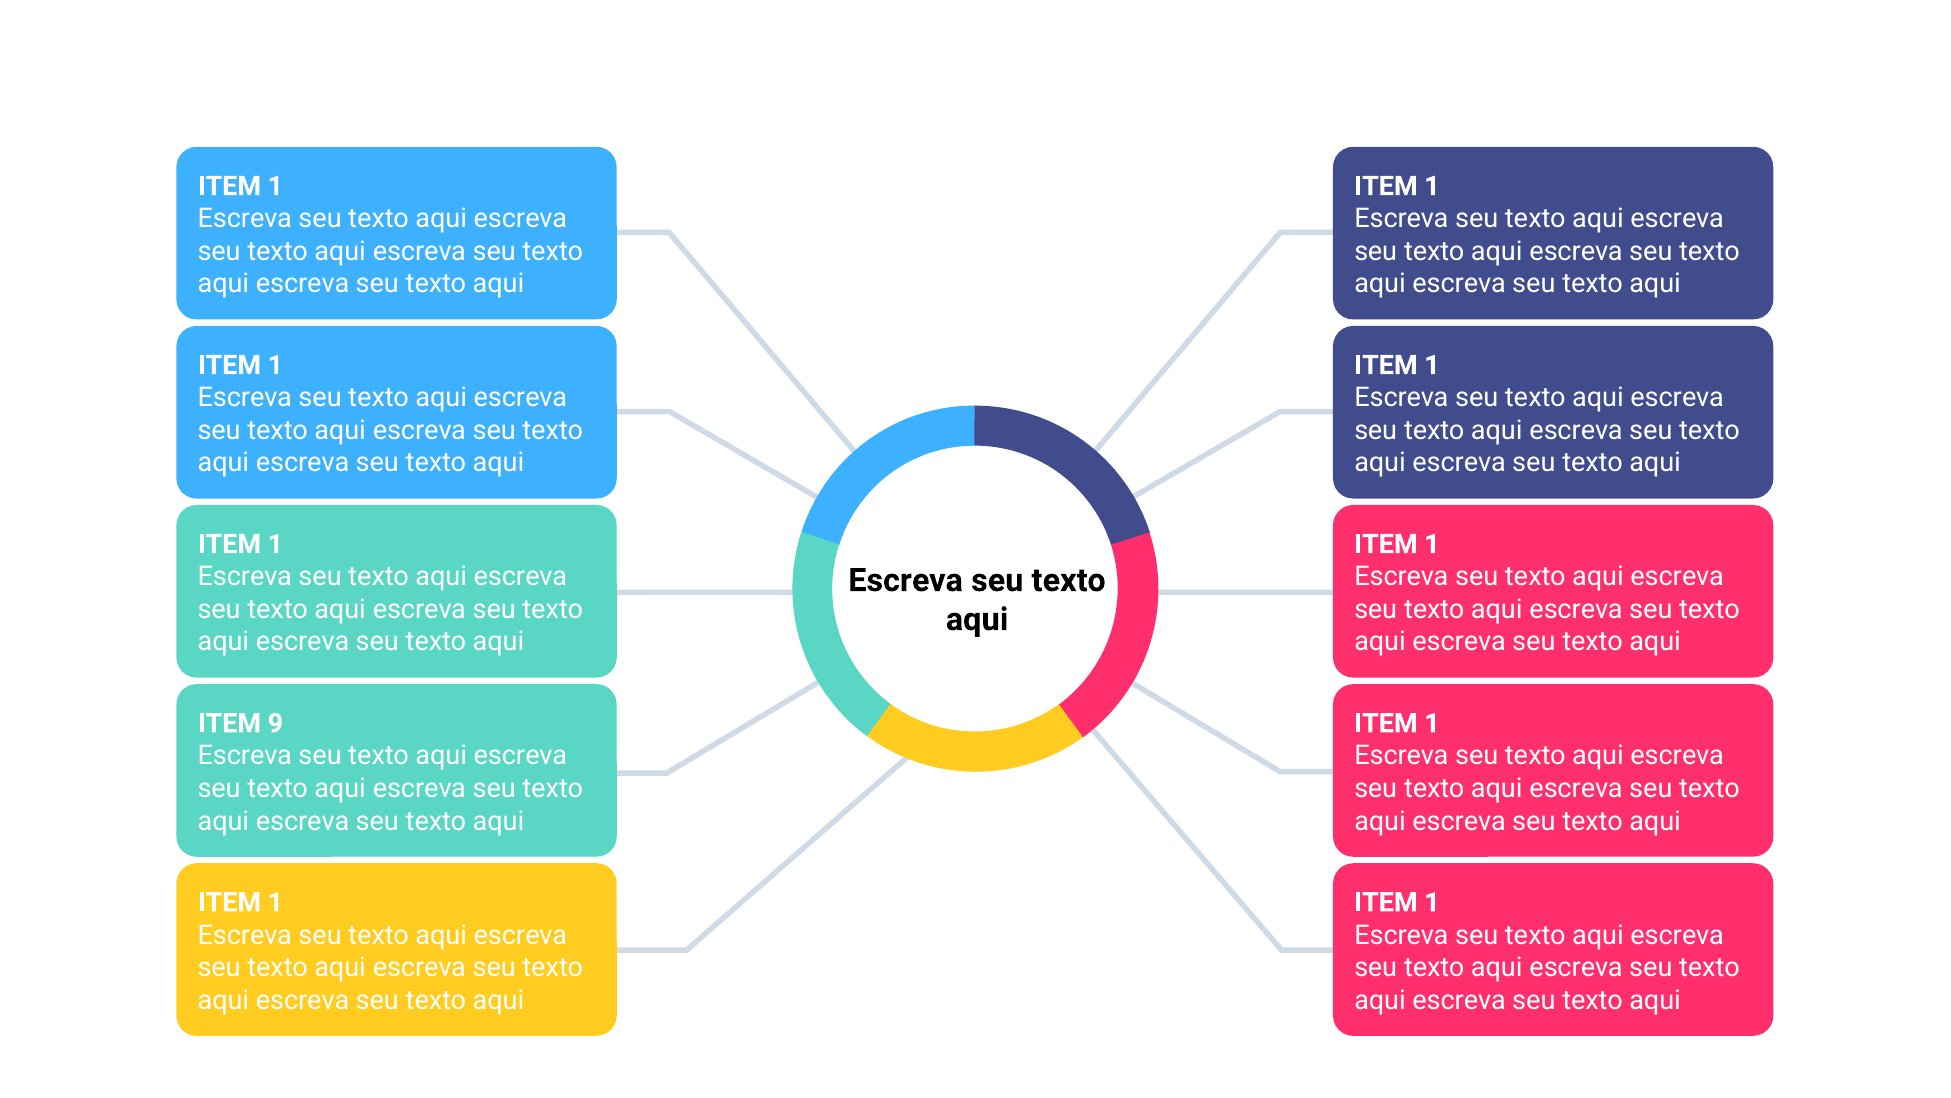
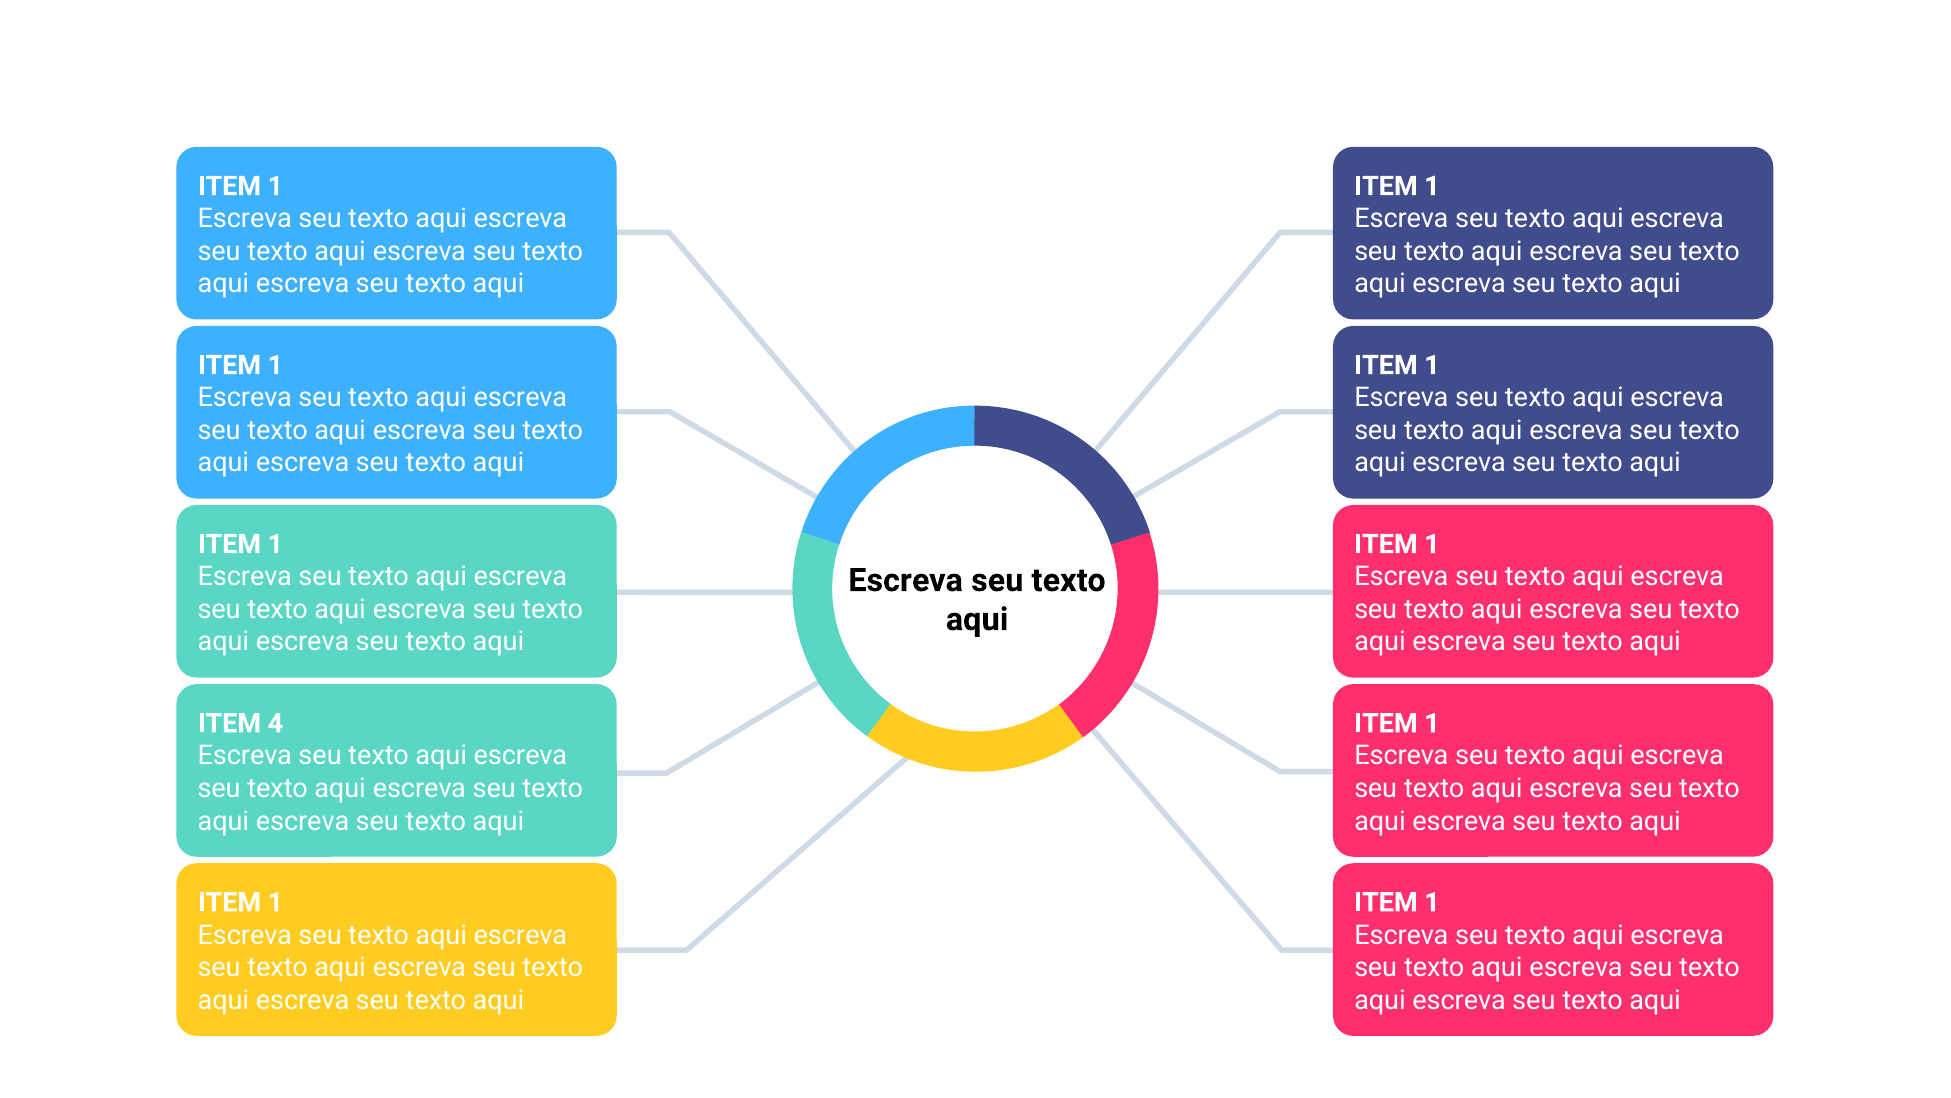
9: 9 -> 4
